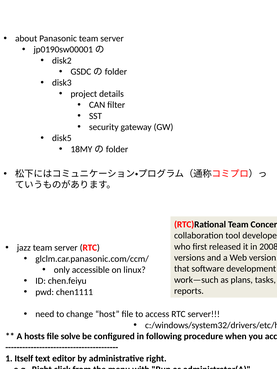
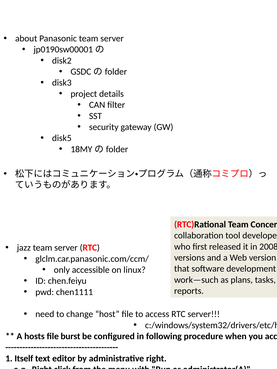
solve: solve -> burst
